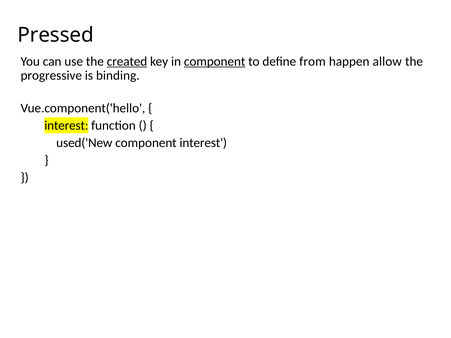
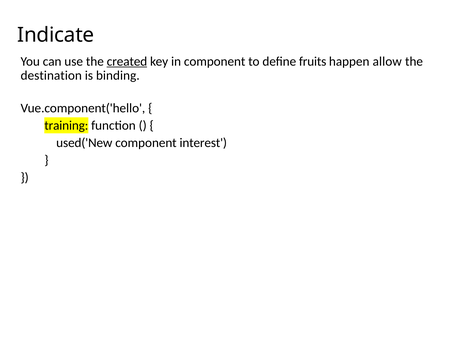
Pressed: Pressed -> Indicate
component at (215, 61) underline: present -> none
from: from -> fruits
progressive: progressive -> destination
interest at (66, 126): interest -> training
